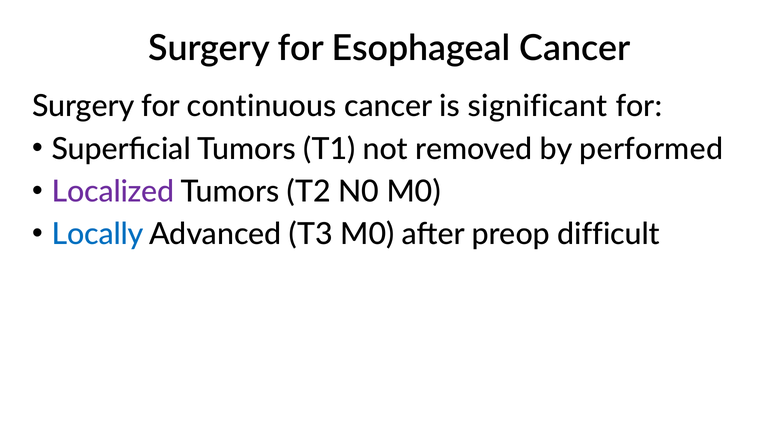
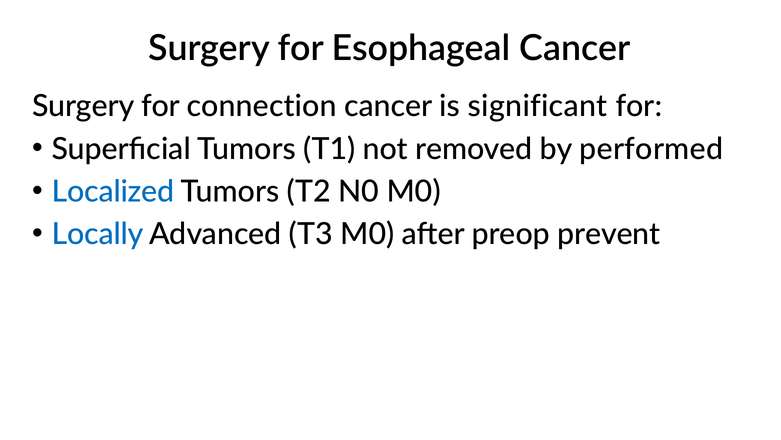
continuous: continuous -> connection
Localized colour: purple -> blue
difficult: difficult -> prevent
